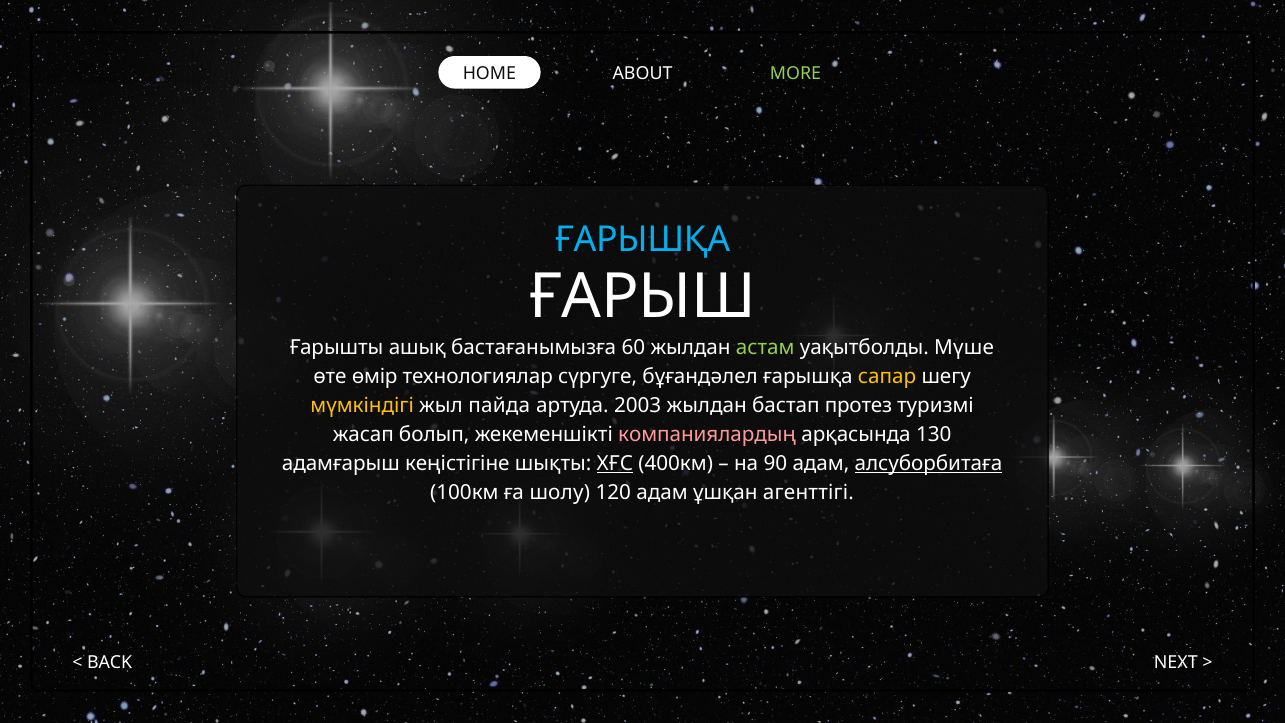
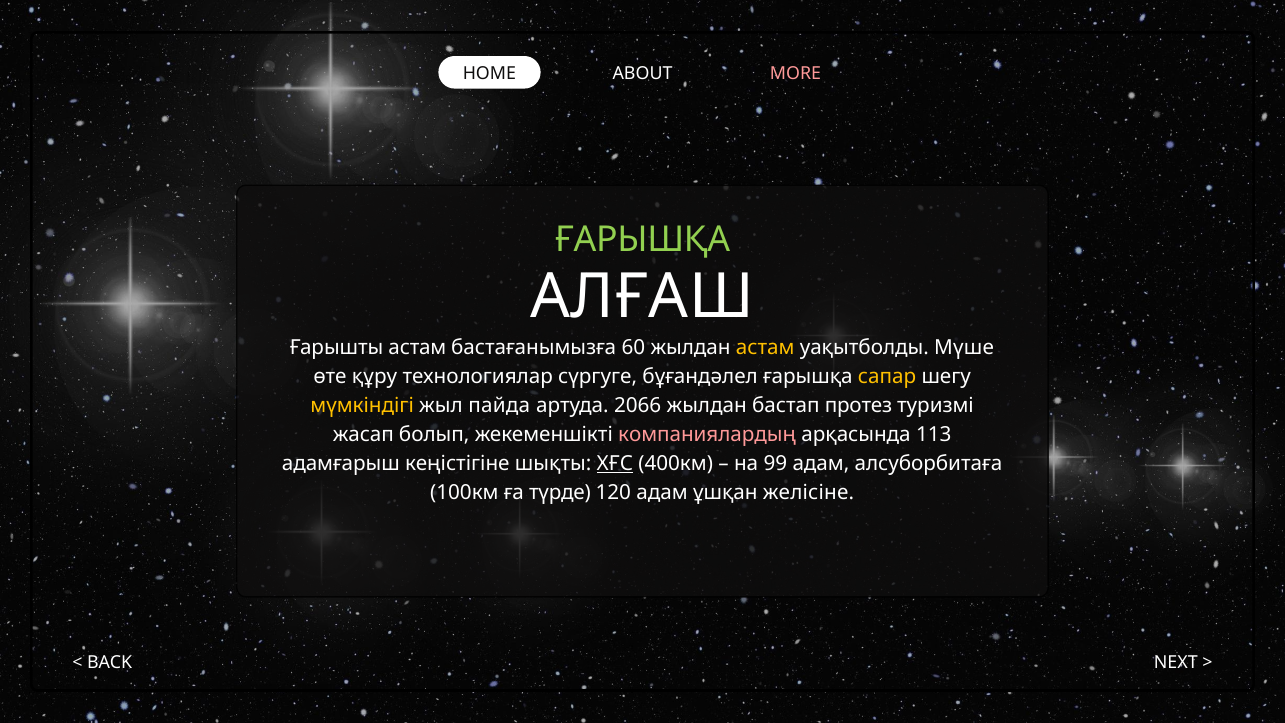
MORE colour: light green -> pink
ҒАРЫШҚА at (643, 240) colour: light blue -> light green
ҒАРЫШ: ҒАРЫШ -> АЛҒАШ
Ғарышты ашық: ашық -> астам
астам at (765, 348) colour: light green -> yellow
өмір: өмір -> құру
2003: 2003 -> 2066
130: 130 -> 113
90: 90 -> 99
алсуборбитаға underline: present -> none
шолу: шолу -> түрде
агенттігі: агенттігі -> желісіне
